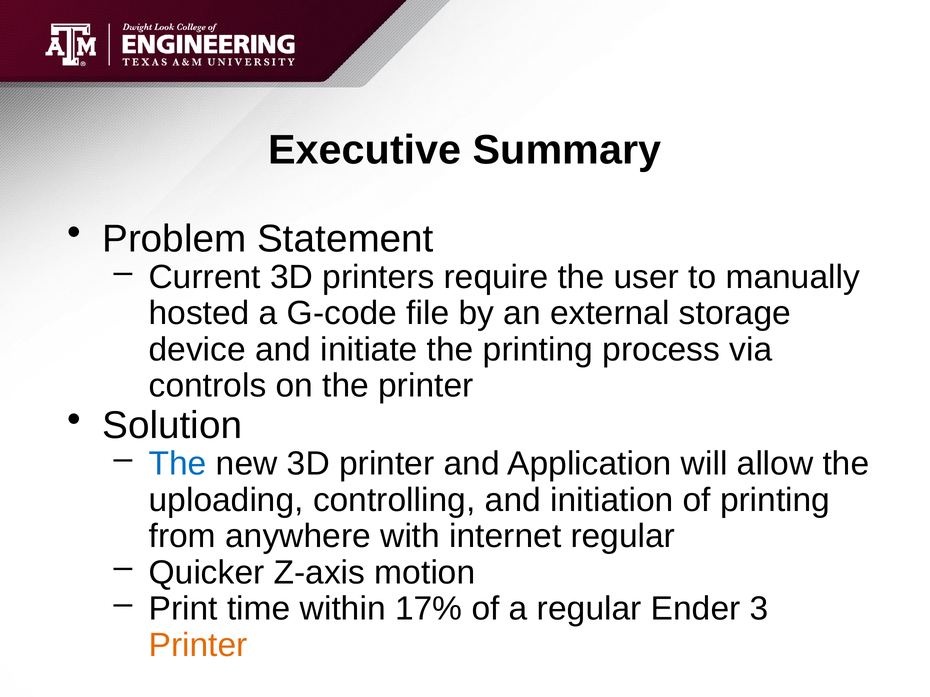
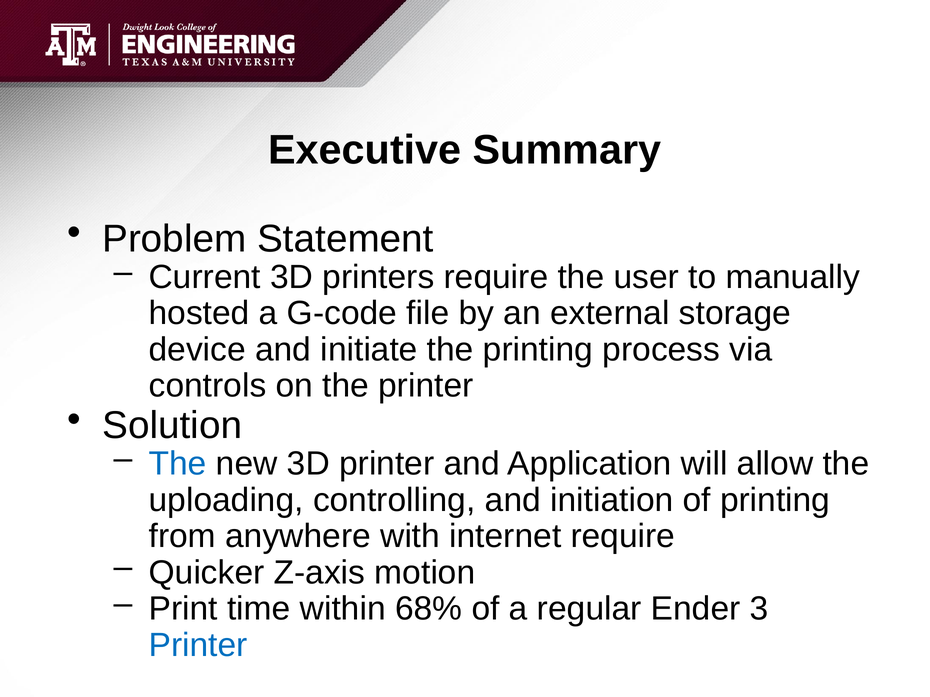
internet regular: regular -> require
17%: 17% -> 68%
Printer at (198, 645) colour: orange -> blue
